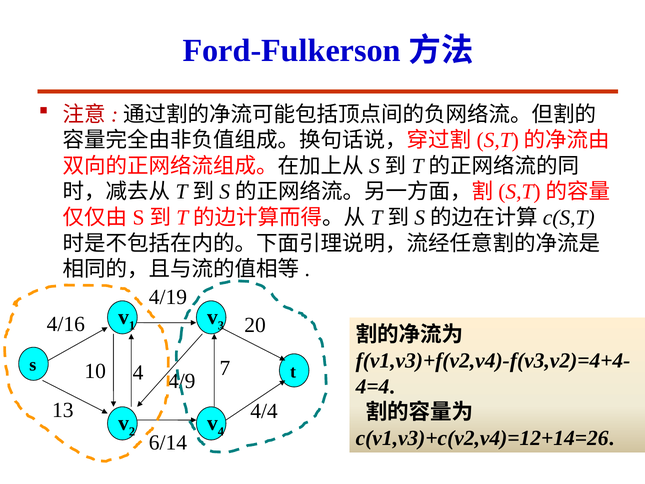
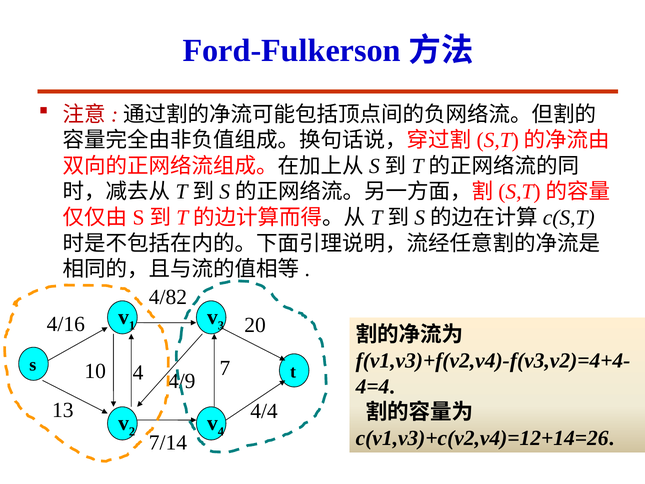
4/19: 4/19 -> 4/82
6/14: 6/14 -> 7/14
